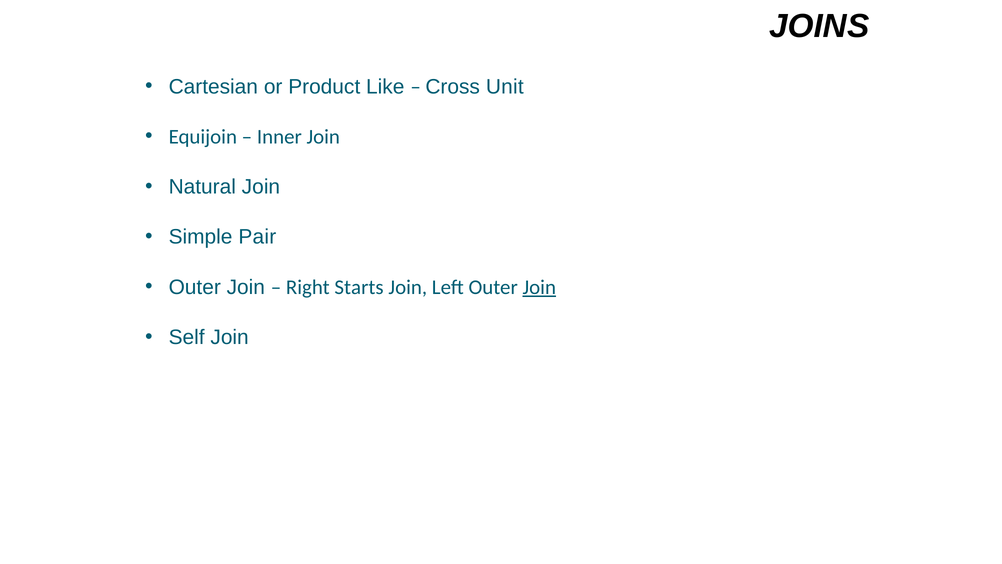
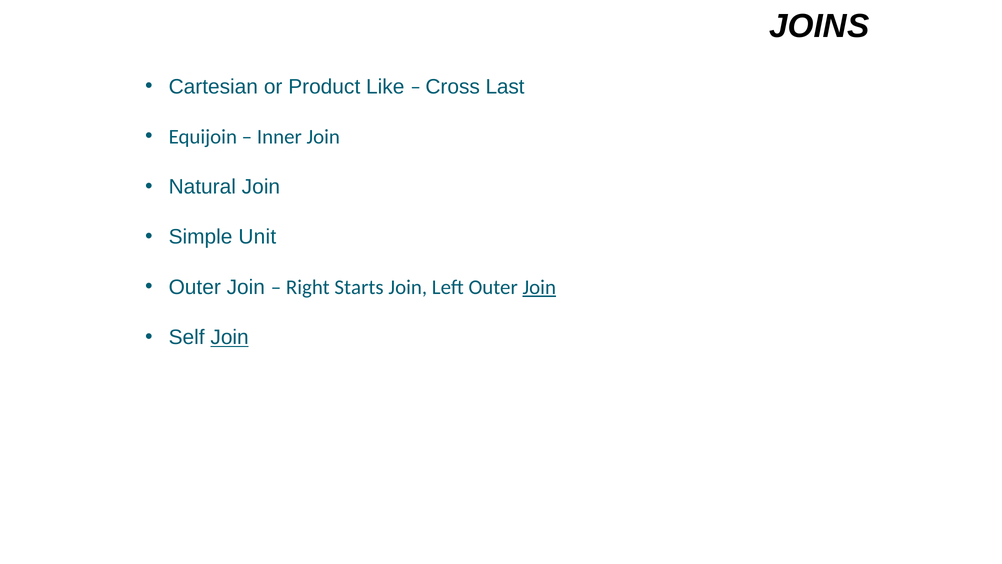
Unit: Unit -> Last
Pair: Pair -> Unit
Join at (230, 337) underline: none -> present
